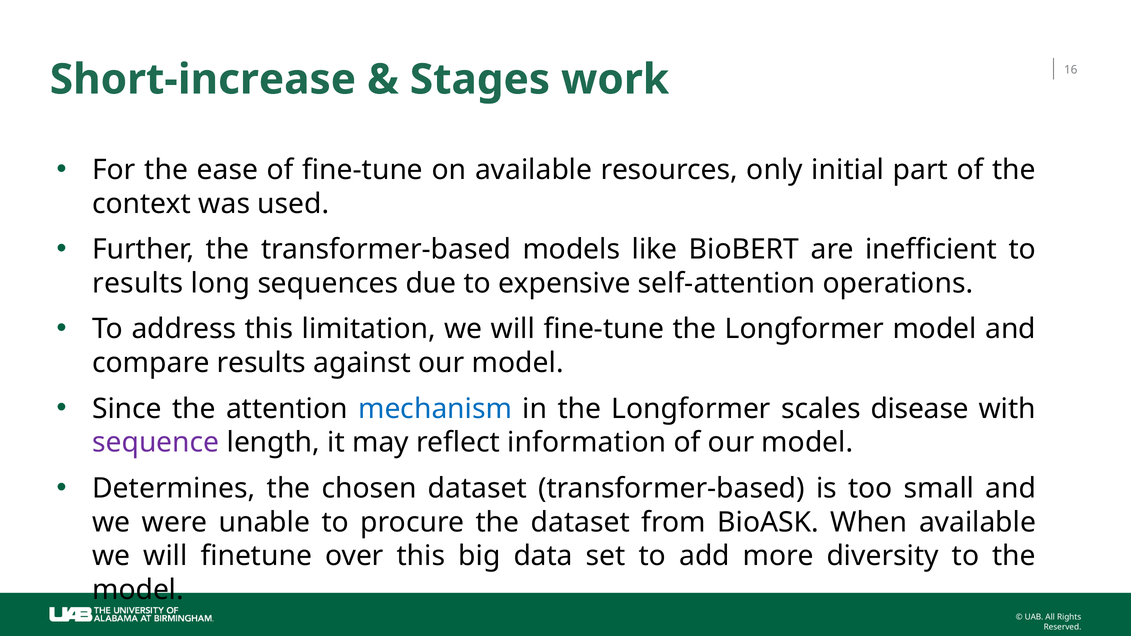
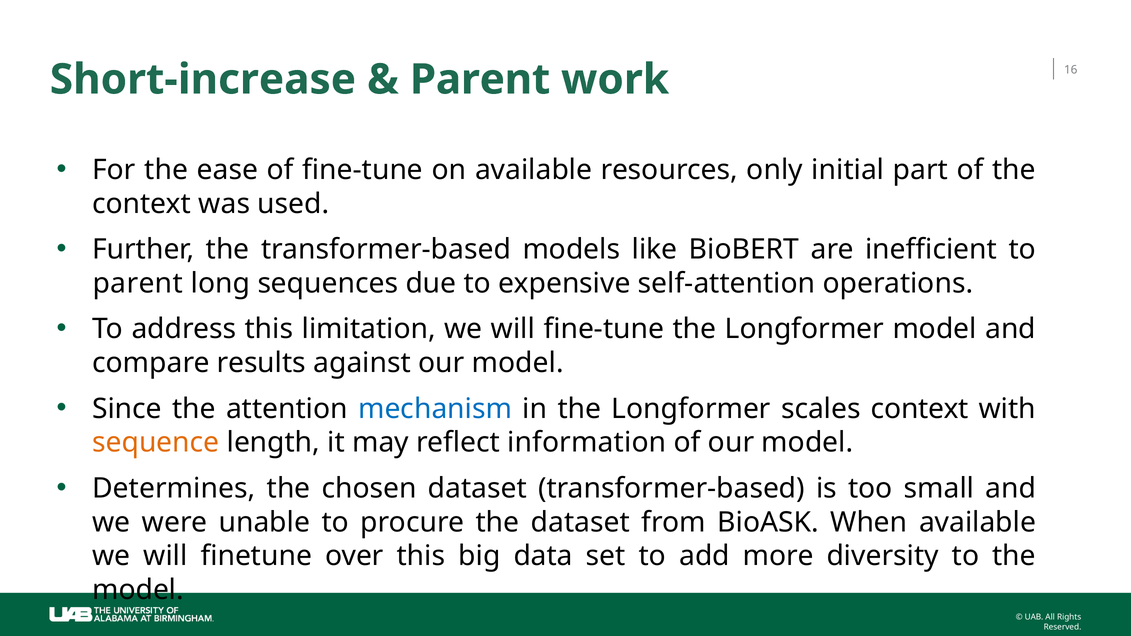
Stages at (480, 80): Stages -> Parent
results at (138, 283): results -> parent
scales disease: disease -> context
sequence colour: purple -> orange
